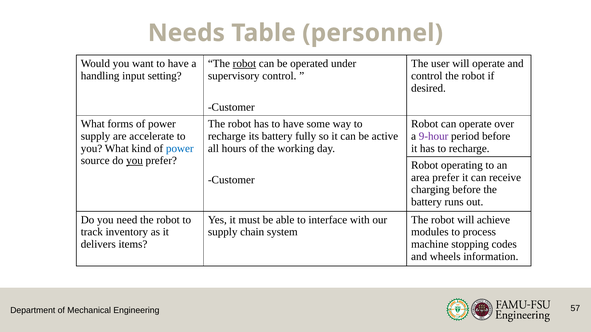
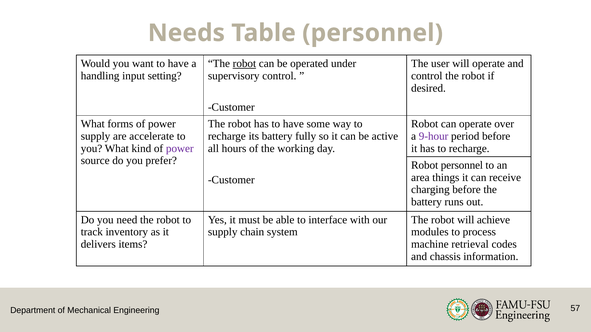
power at (180, 149) colour: blue -> purple
you at (135, 161) underline: present -> none
Robot operating: operating -> personnel
area prefer: prefer -> things
stopping: stopping -> retrieval
wheels: wheels -> chassis
